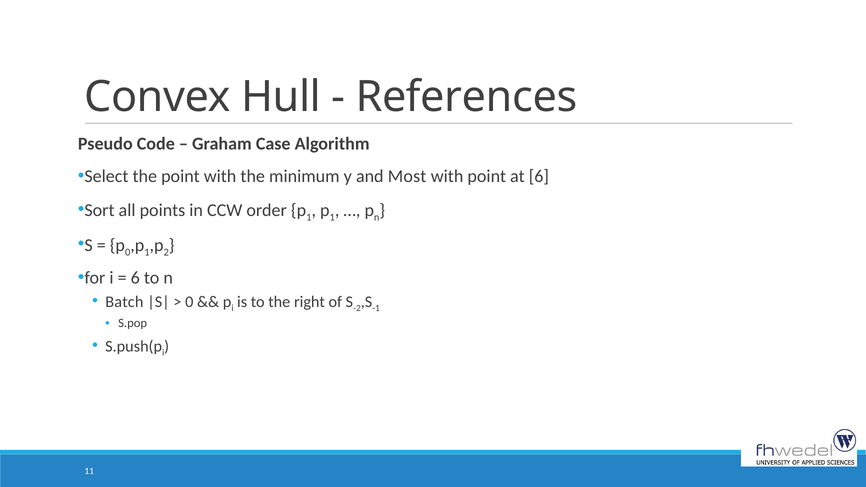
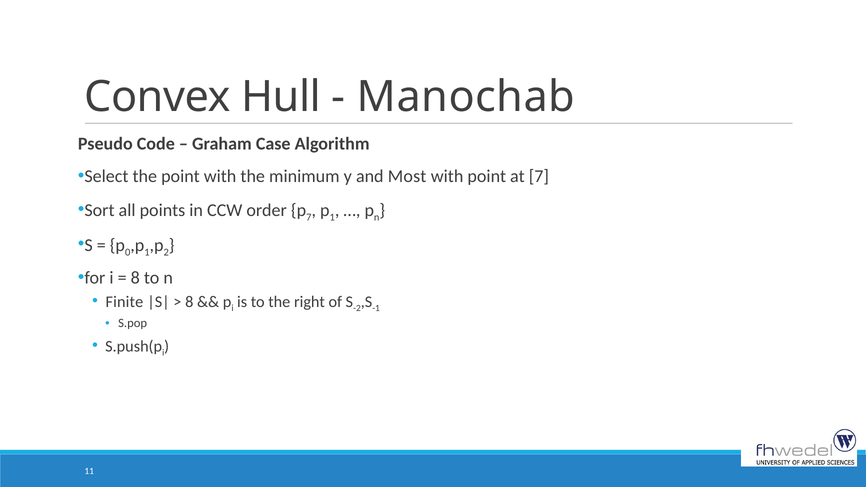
References: References -> Manochab
at 6: 6 -> 7
1 at (309, 217): 1 -> 7
6 at (135, 278): 6 -> 8
Batch: Batch -> Finite
0 at (189, 302): 0 -> 8
